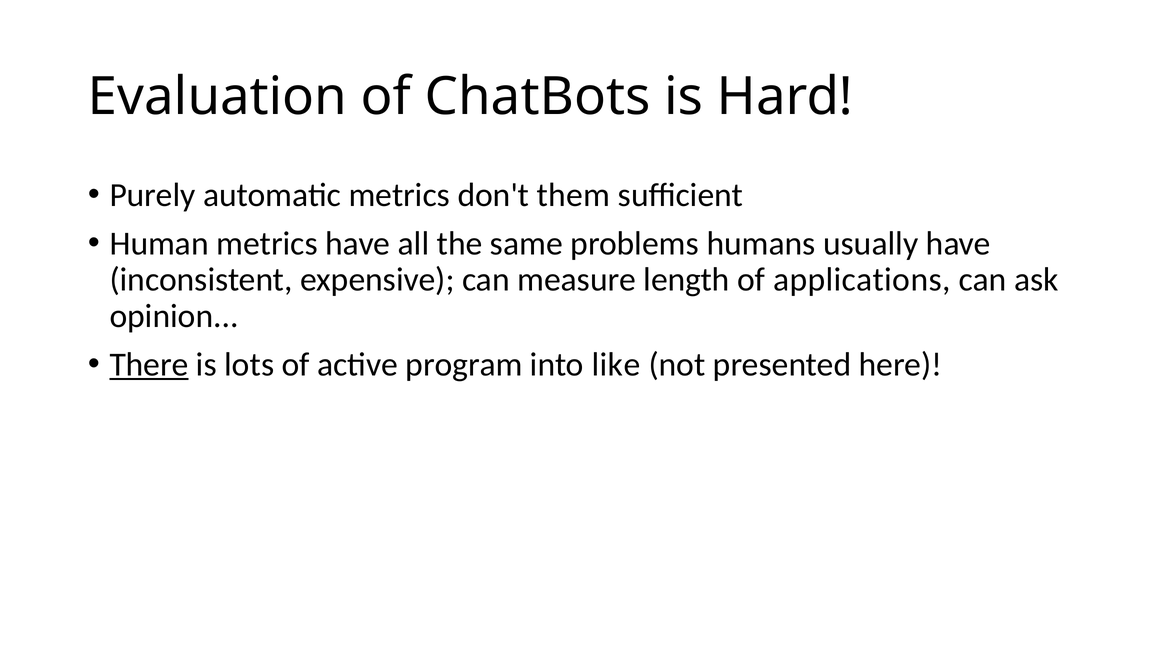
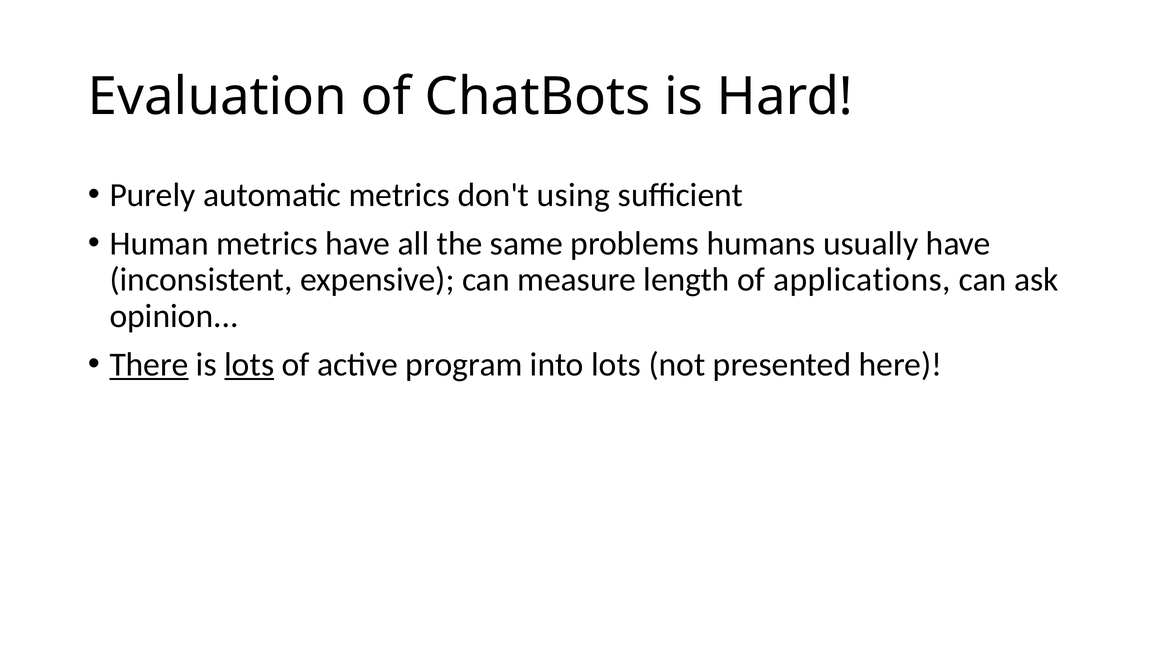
them: them -> using
lots at (249, 365) underline: none -> present
into like: like -> lots
